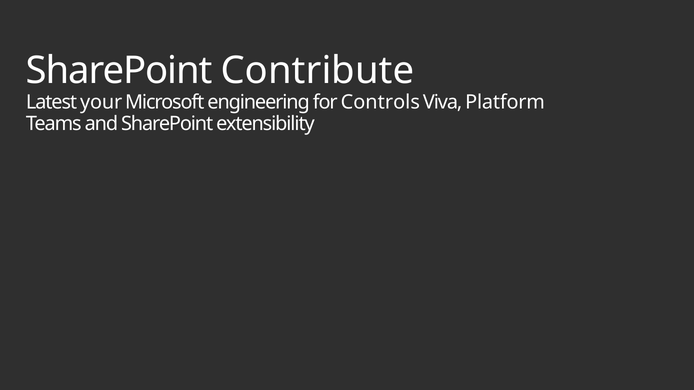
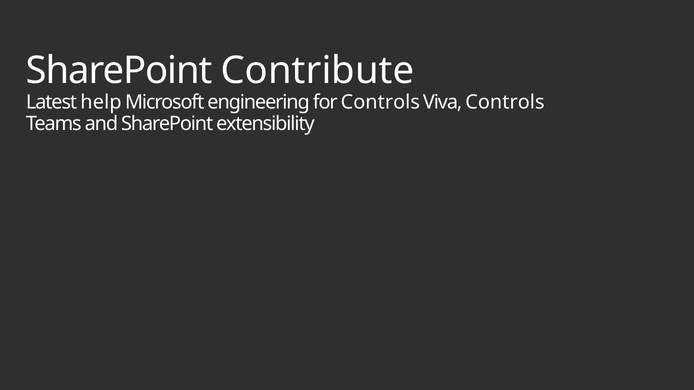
your: your -> help
Viva Platform: Platform -> Controls
